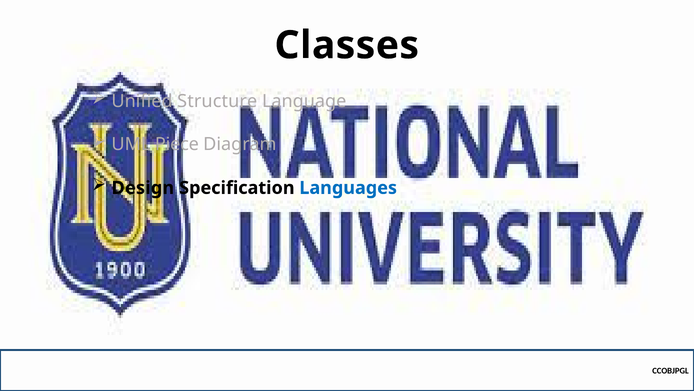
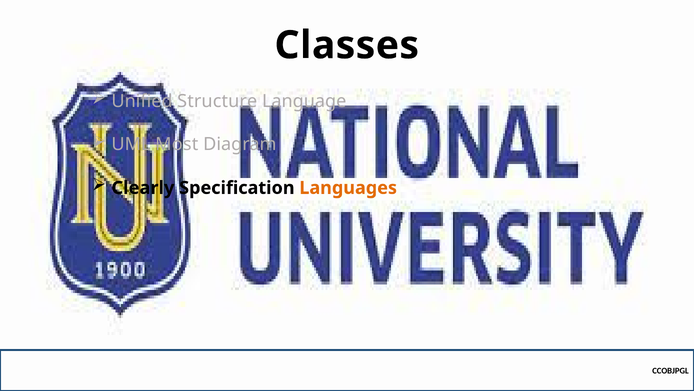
Piece: Piece -> Most
Design: Design -> Clearly
Languages colour: blue -> orange
